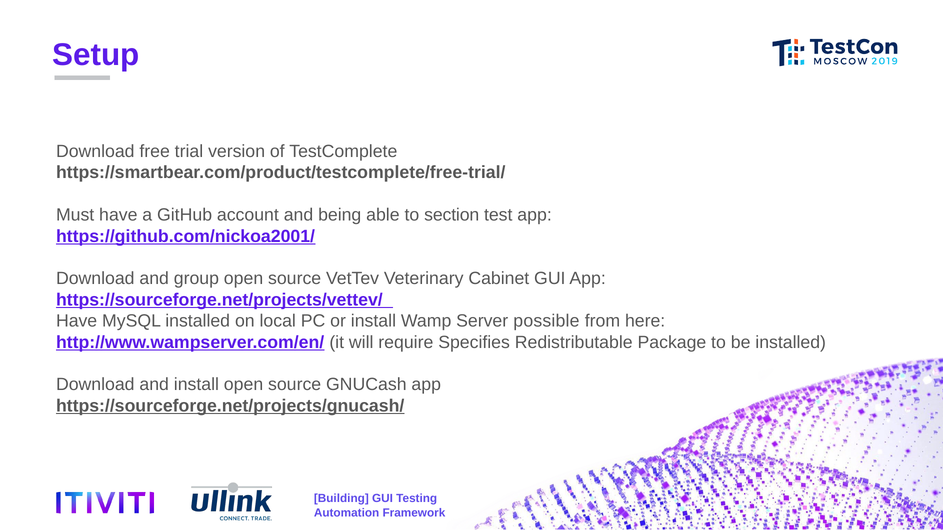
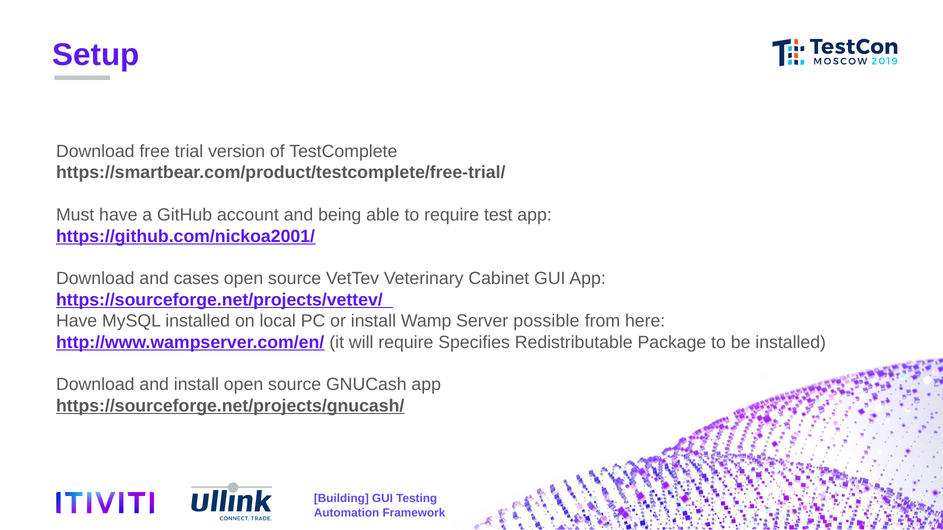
to section: section -> require
group: group -> cases
